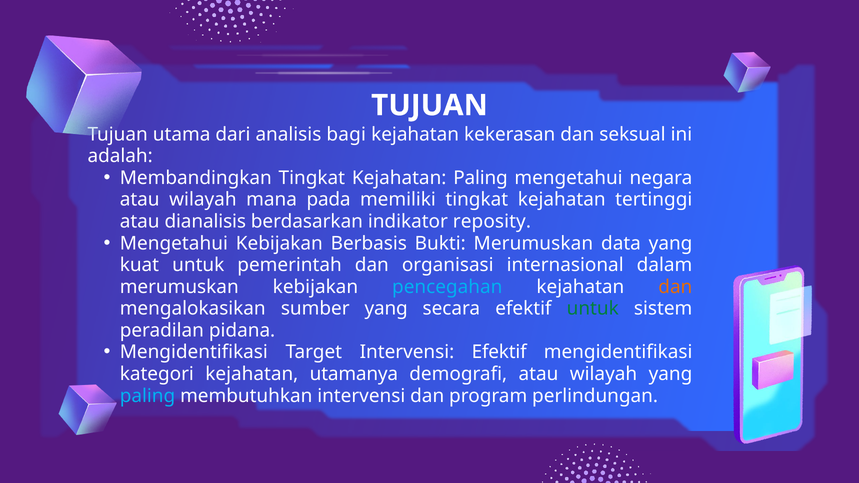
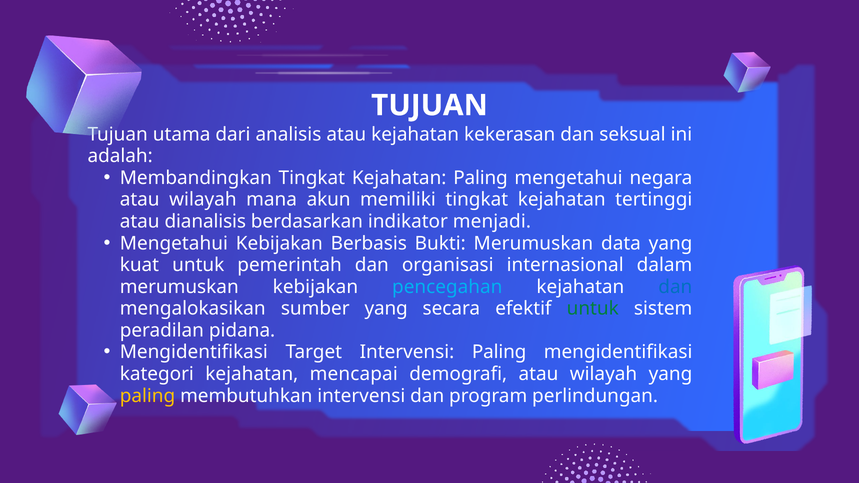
analisis bagi: bagi -> atau
pada: pada -> akun
reposity: reposity -> menjadi
dan at (675, 287) colour: orange -> blue
Intervensi Efektif: Efektif -> Paling
utamanya: utamanya -> mencapai
paling at (148, 396) colour: light blue -> yellow
